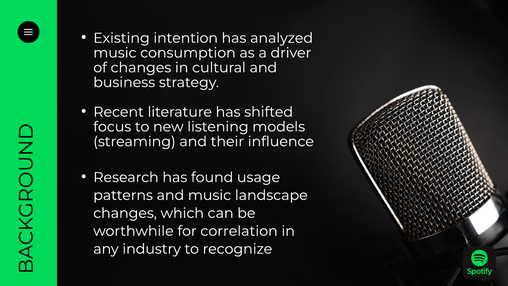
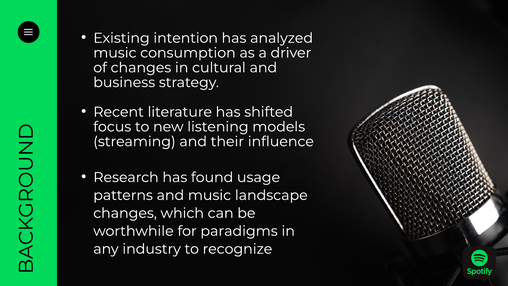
correlation: correlation -> paradigms
